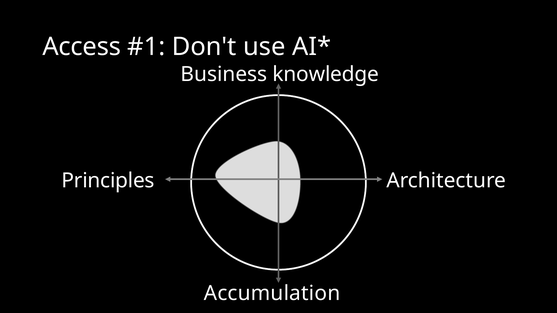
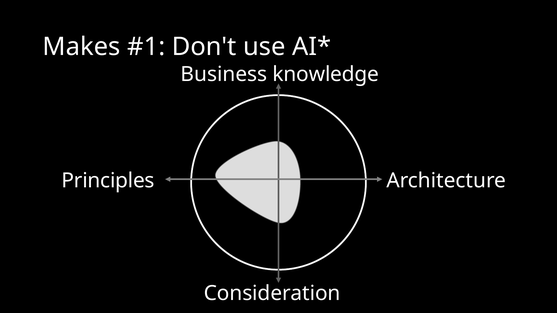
Access: Access -> Makes
Accumulation: Accumulation -> Consideration
